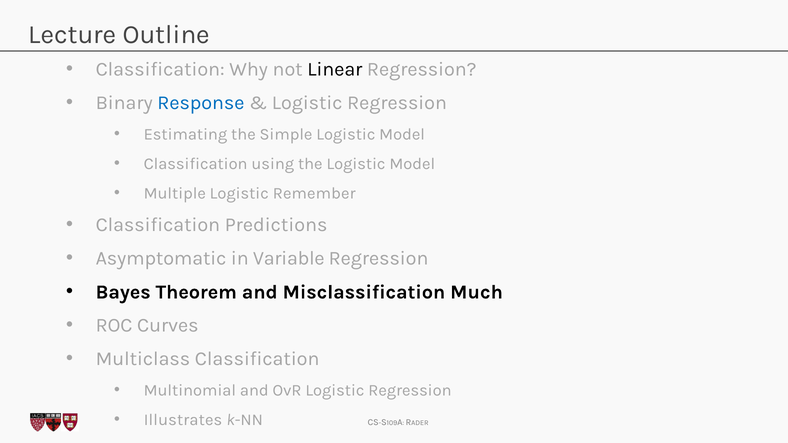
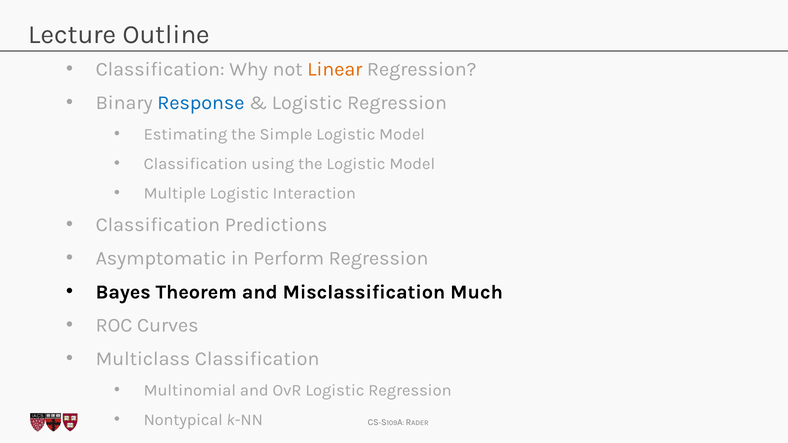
Linear colour: black -> orange
Remember: Remember -> Interaction
Variable: Variable -> Perform
Illustrates: Illustrates -> Nontypical
